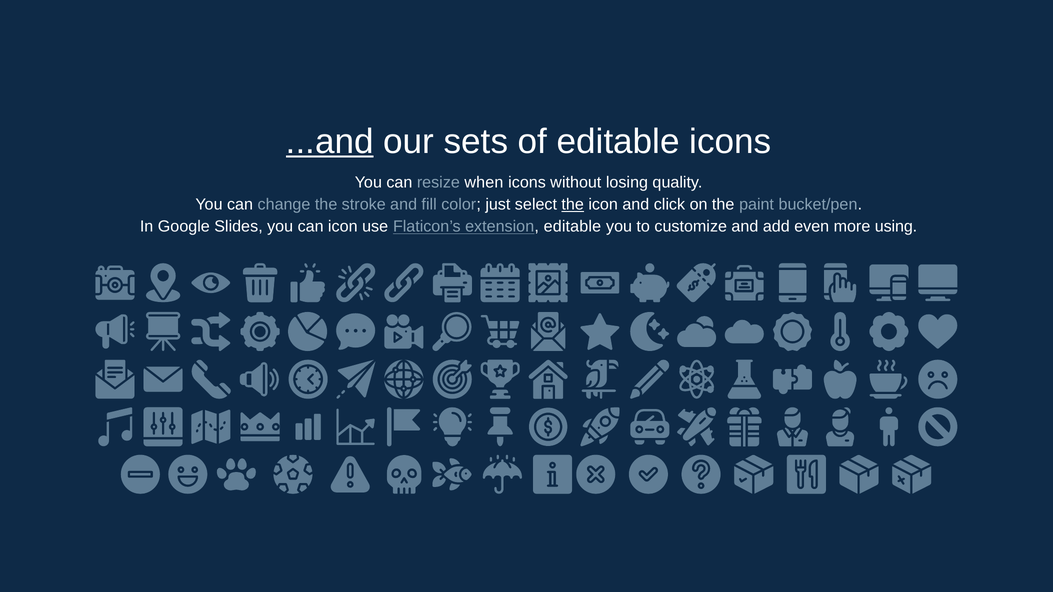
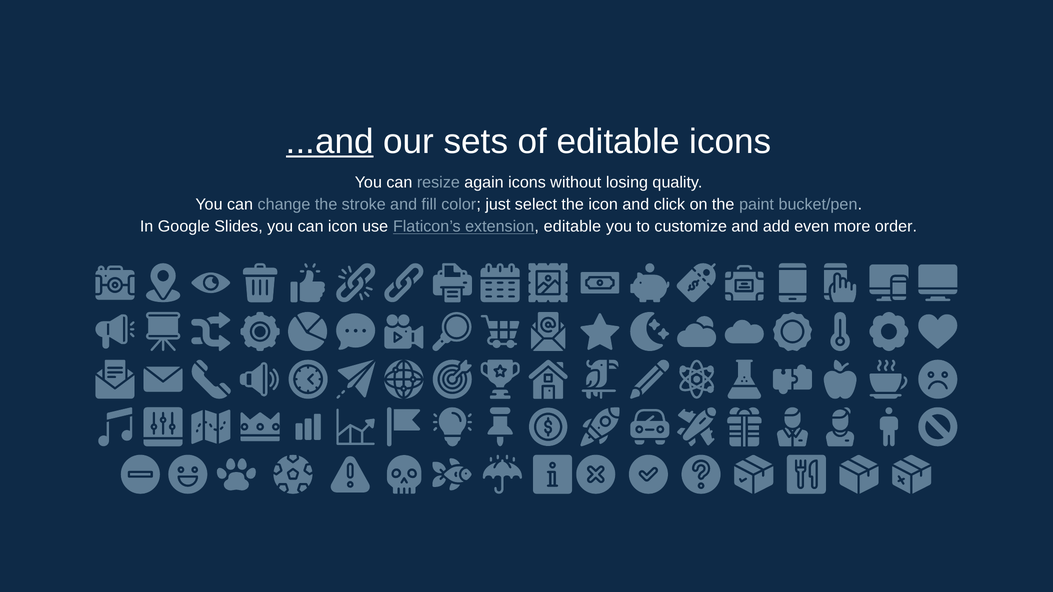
when: when -> again
the at (573, 205) underline: present -> none
using: using -> order
